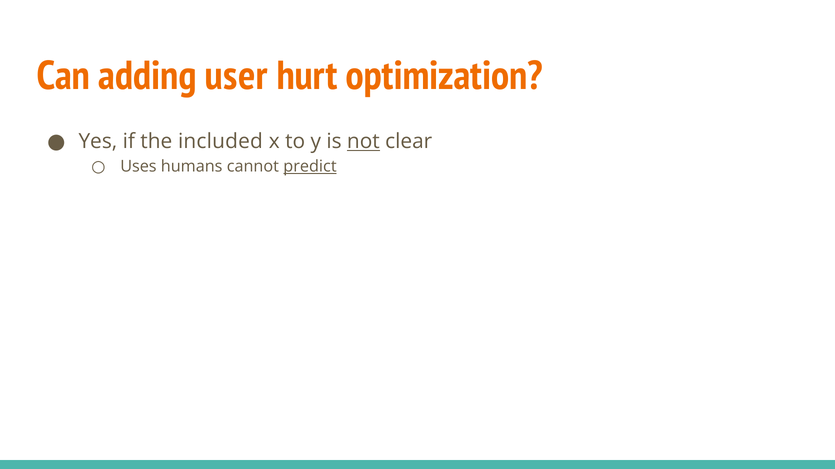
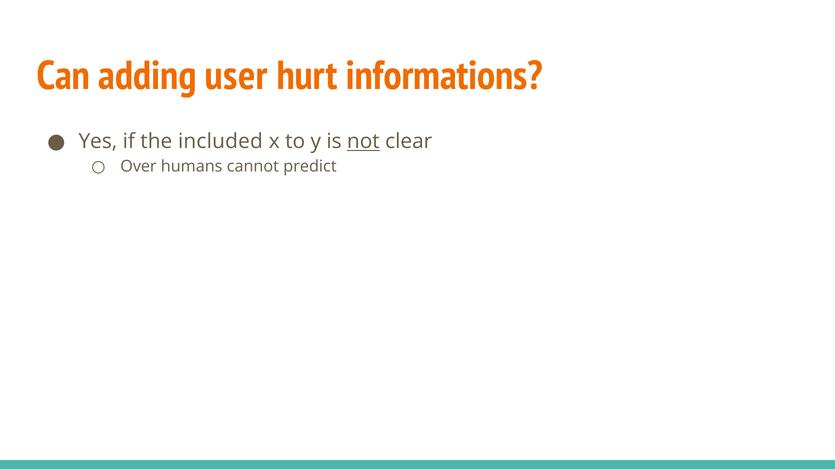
optimization: optimization -> informations
Uses: Uses -> Over
predict underline: present -> none
